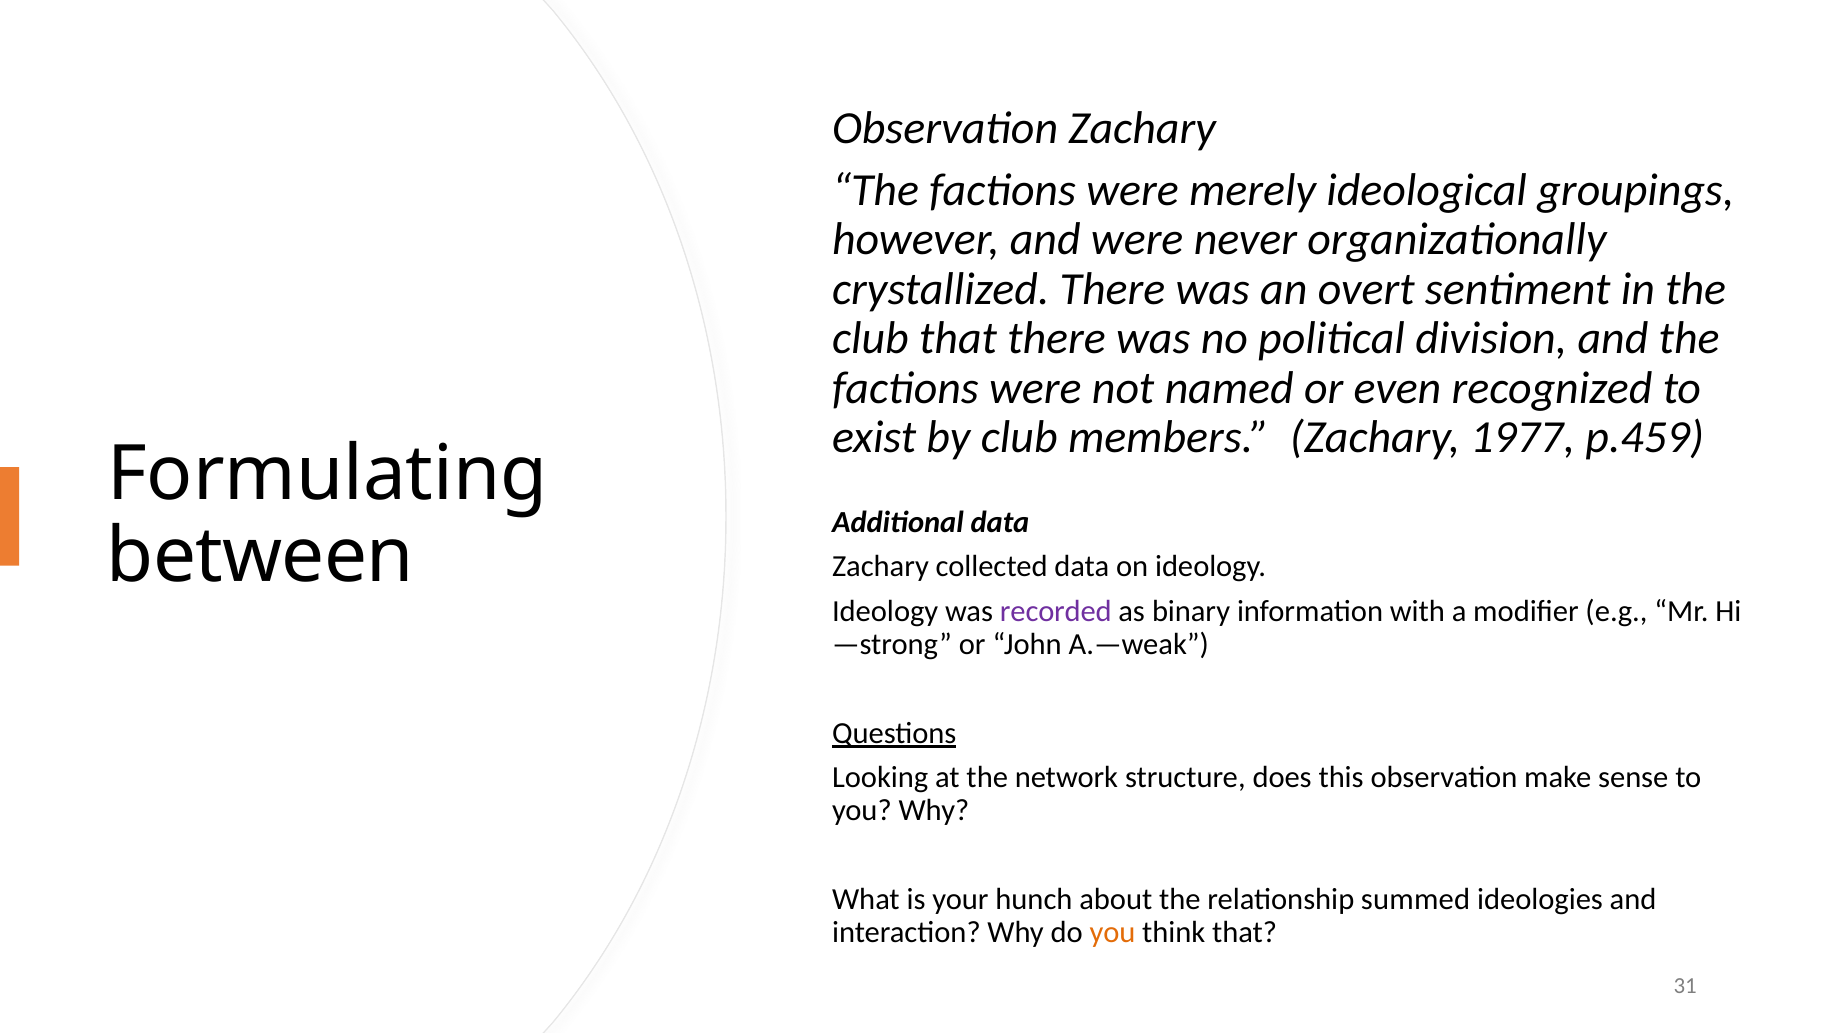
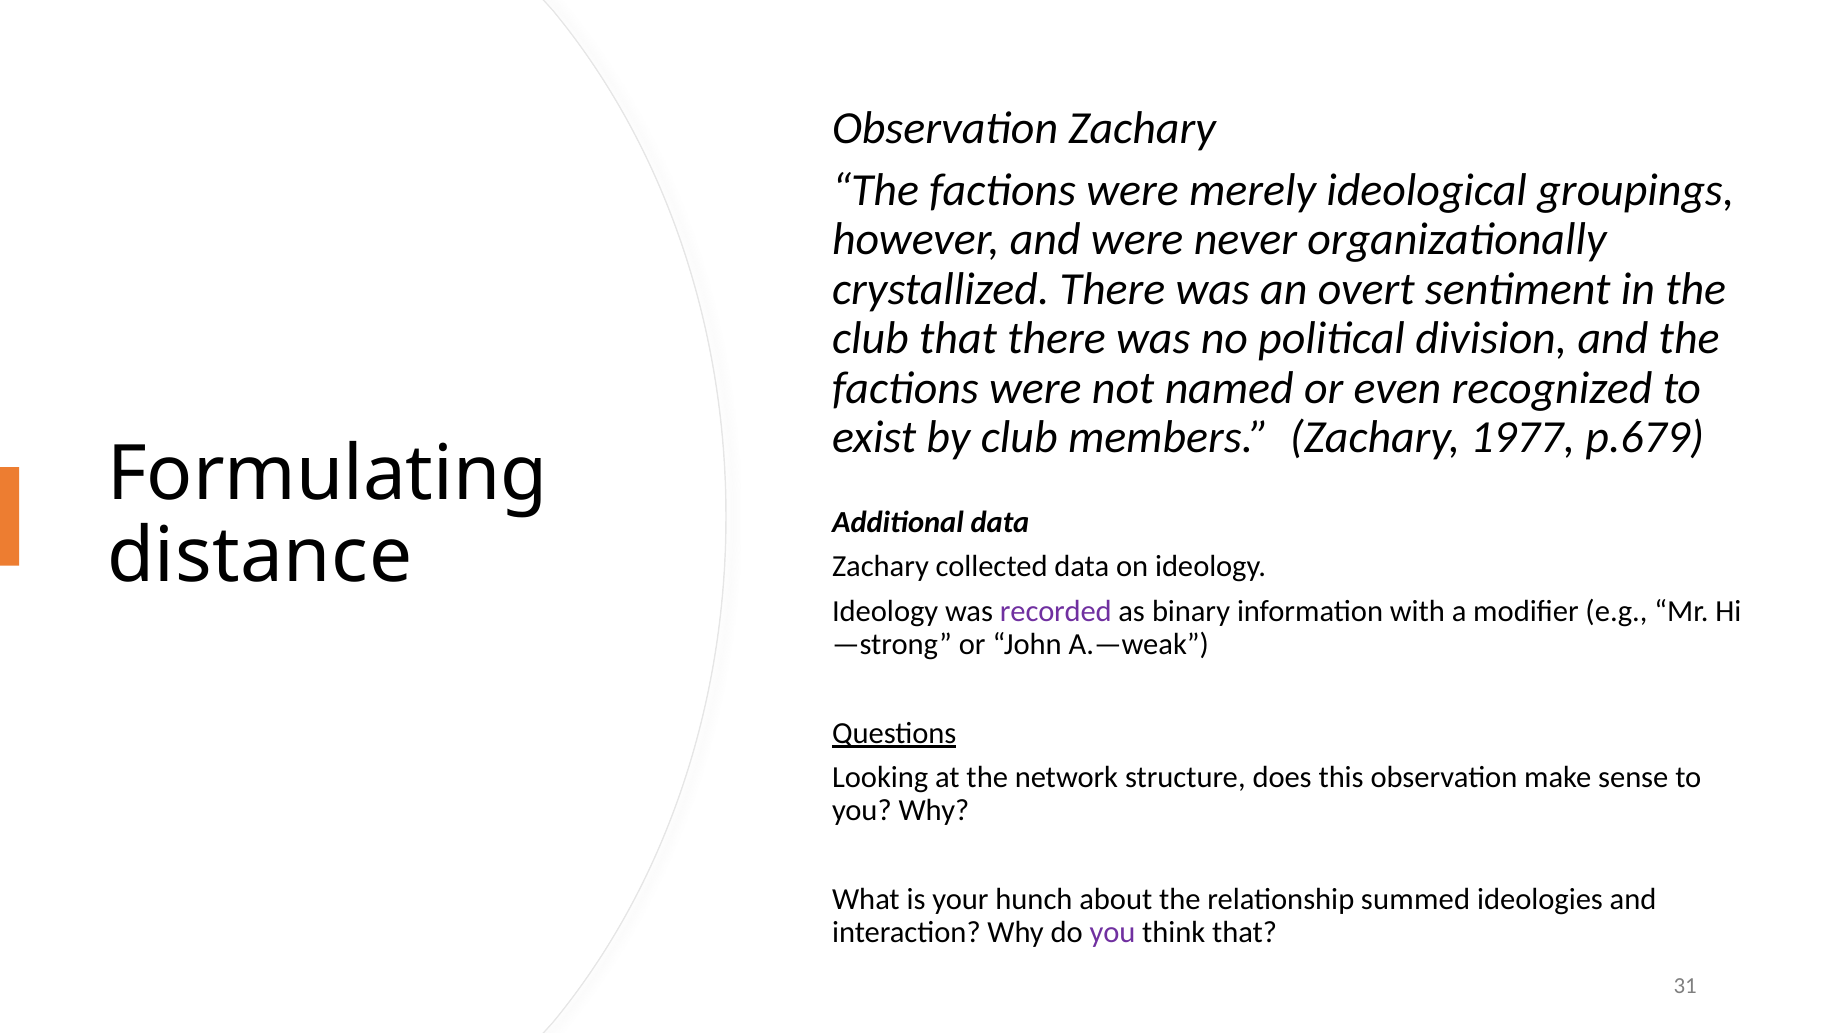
p.459: p.459 -> p.679
between: between -> distance
you at (1112, 933) colour: orange -> purple
